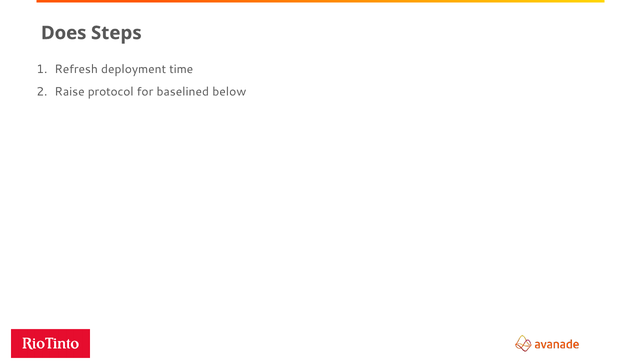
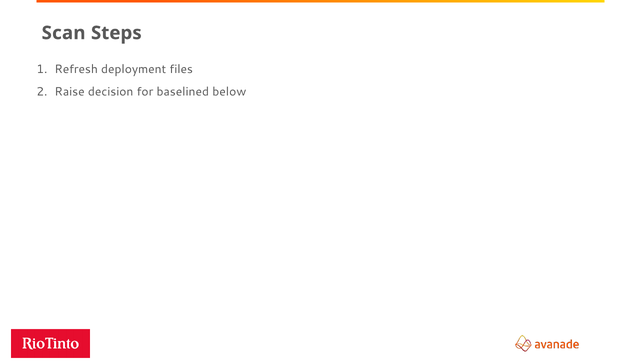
Does: Does -> Scan
time: time -> files
protocol: protocol -> decision
